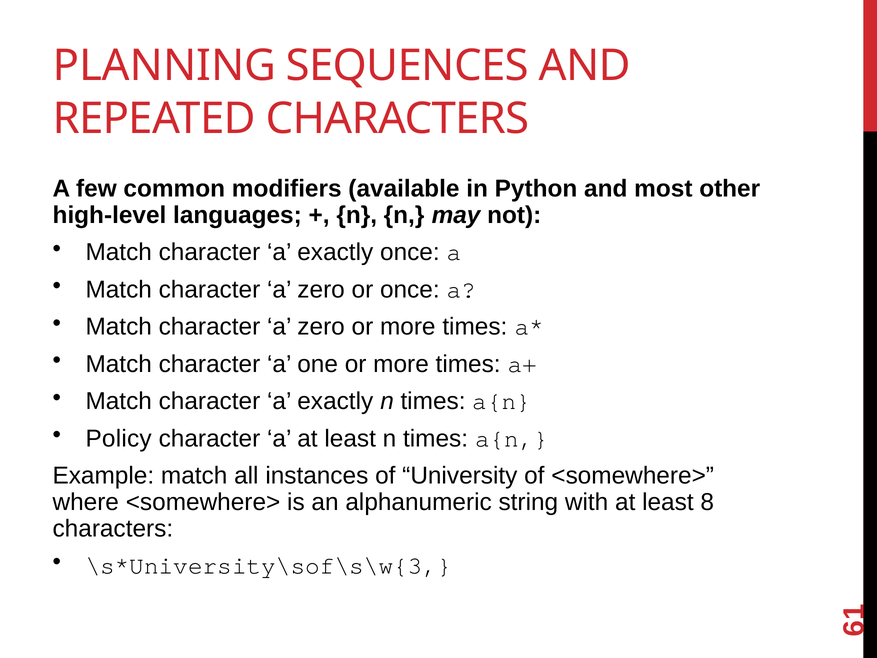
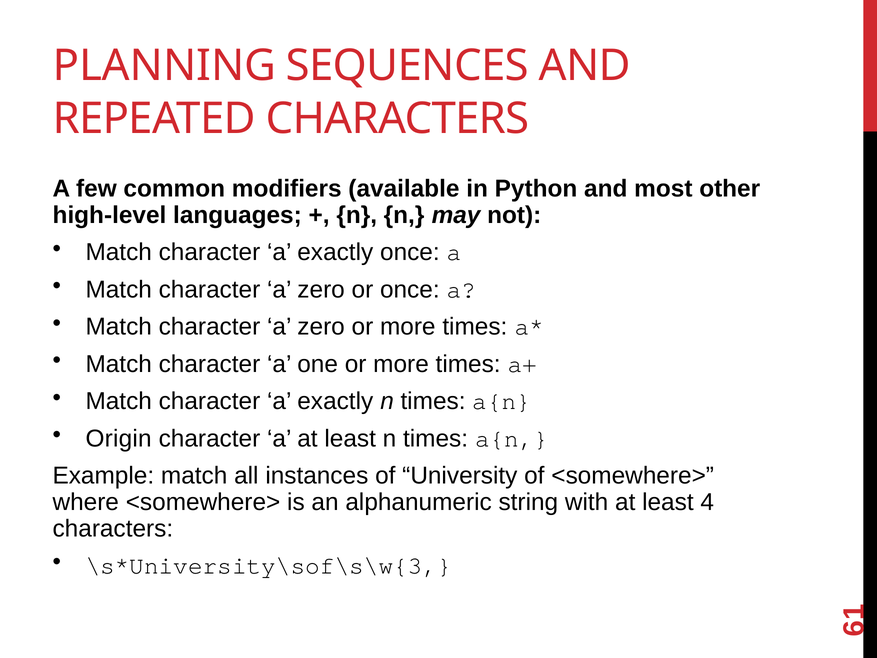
Policy: Policy -> Origin
8: 8 -> 4
